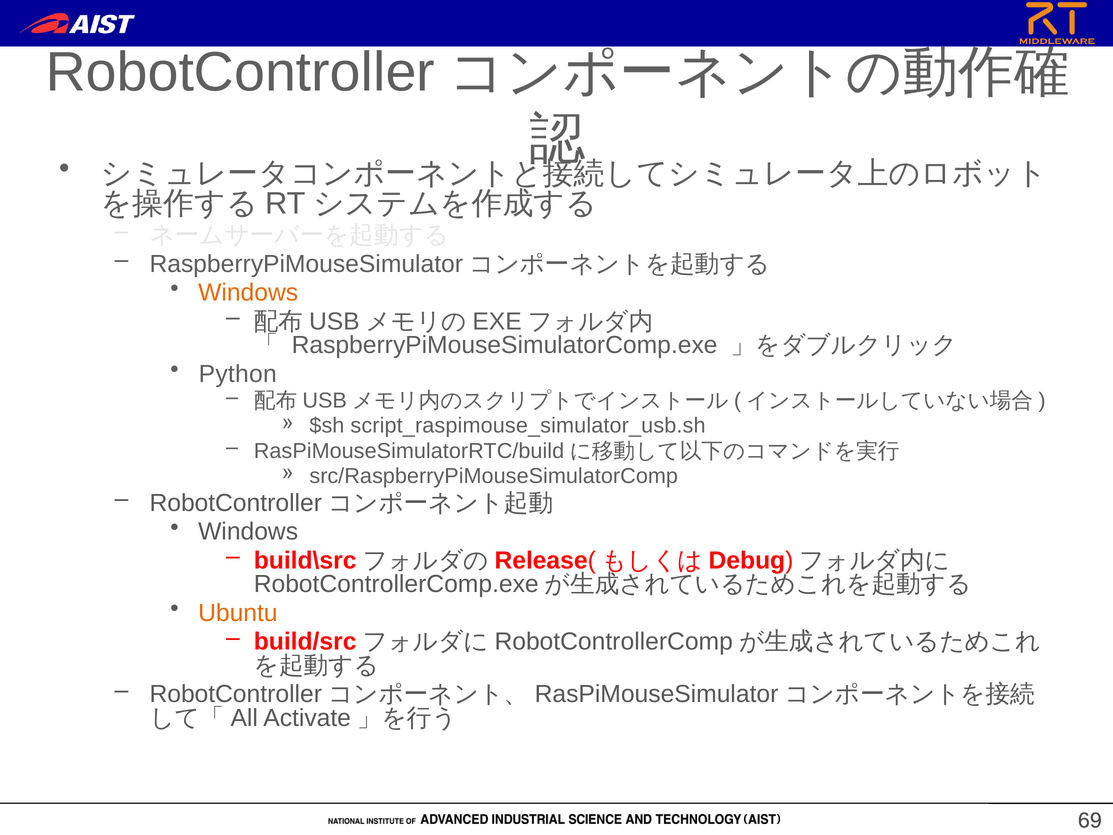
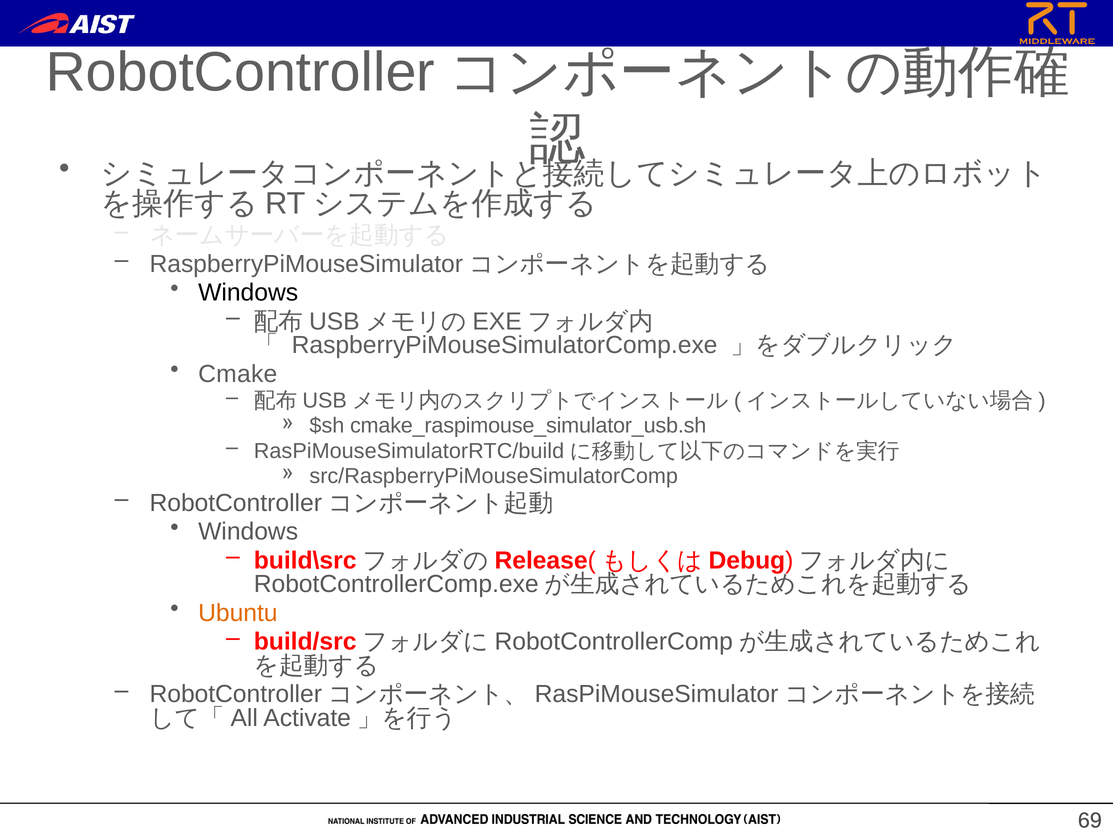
Windows at (248, 293) colour: orange -> black
Python: Python -> Cmake
script_raspimouse_simulator_usb.sh: script_raspimouse_simulator_usb.sh -> cmake_raspimouse_simulator_usb.sh
